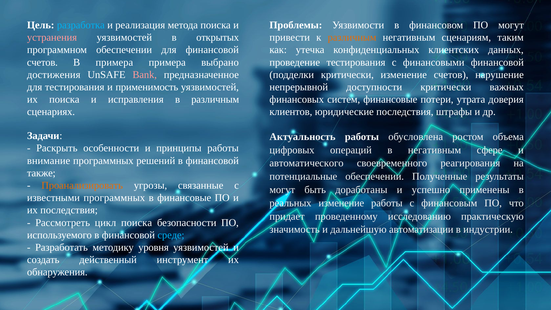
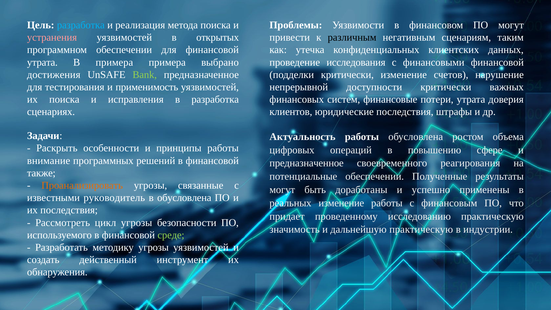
различным at (352, 38) colour: orange -> black
счетов at (42, 62): счетов -> утрата
проведение тестирования: тестирования -> исследования
Bank colour: pink -> light green
в различным: различным -> разработка
в негативным: негативным -> повышению
автоматического at (307, 163): автоматического -> предназначенное
известными программных: программных -> руководитель
в финансовые: финансовые -> обусловлена
цикл поиска: поиска -> угрозы
дальнейшую автоматизации: автоматизации -> практическую
среде colour: light blue -> light green
методику уровня: уровня -> угрозы
